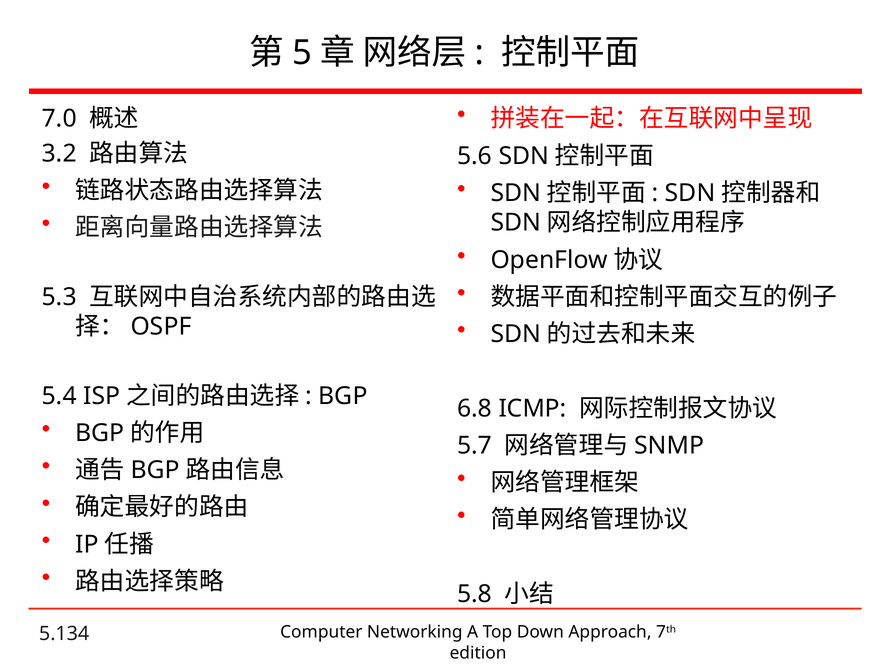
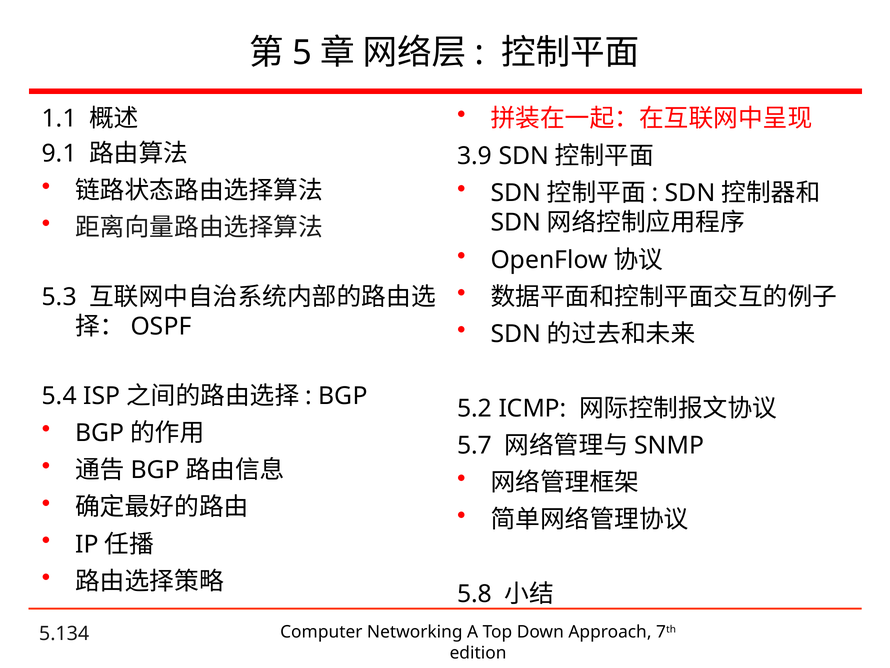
7.0: 7.0 -> 1.1
3.2: 3.2 -> 9.1
5.6: 5.6 -> 3.9
6.8: 6.8 -> 5.2
